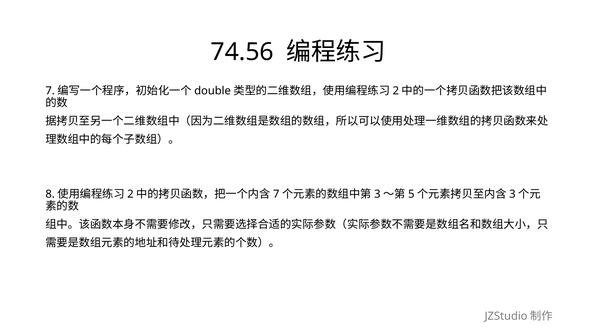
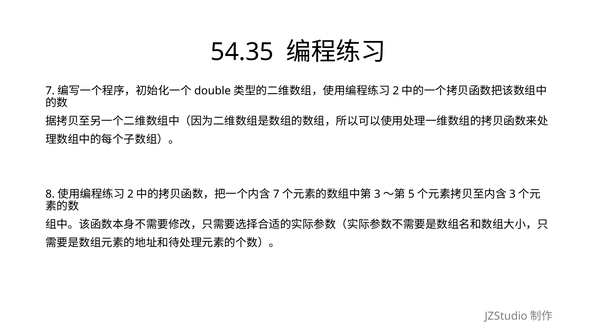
74.56: 74.56 -> 54.35
